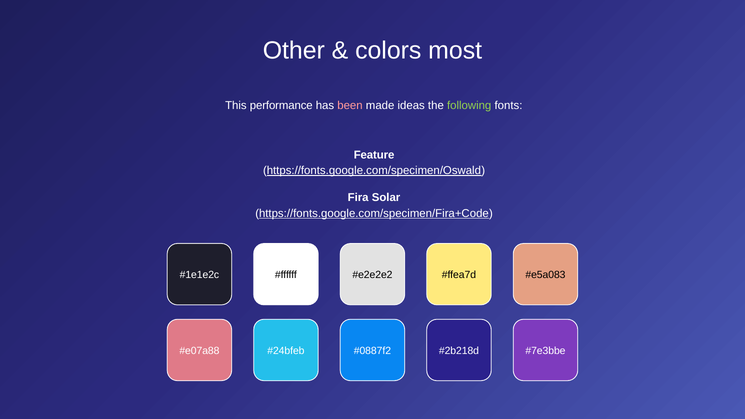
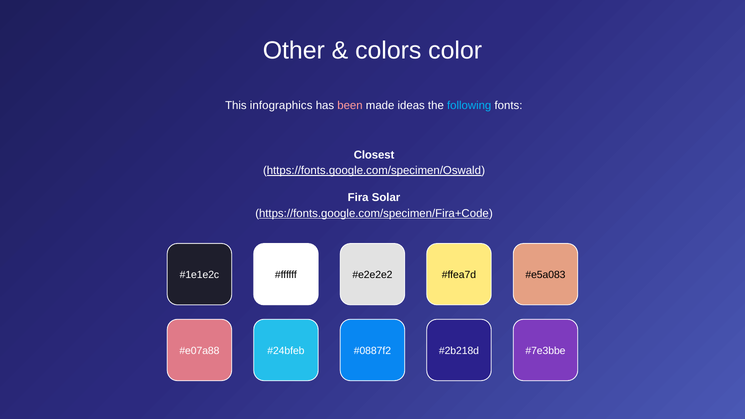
most: most -> color
performance: performance -> infographics
following colour: light green -> light blue
Feature: Feature -> Closest
